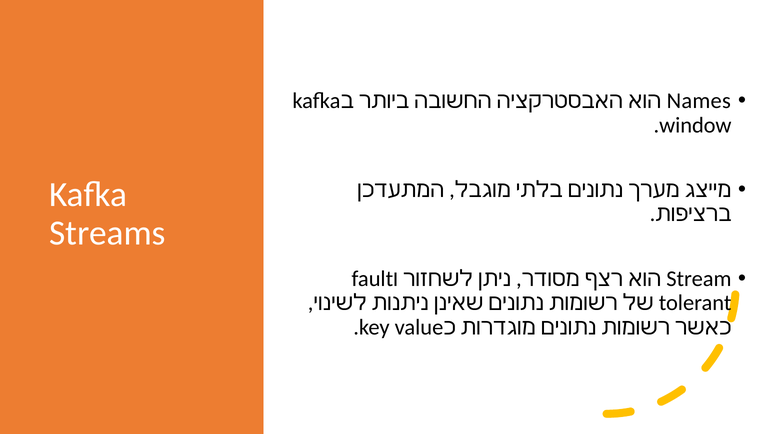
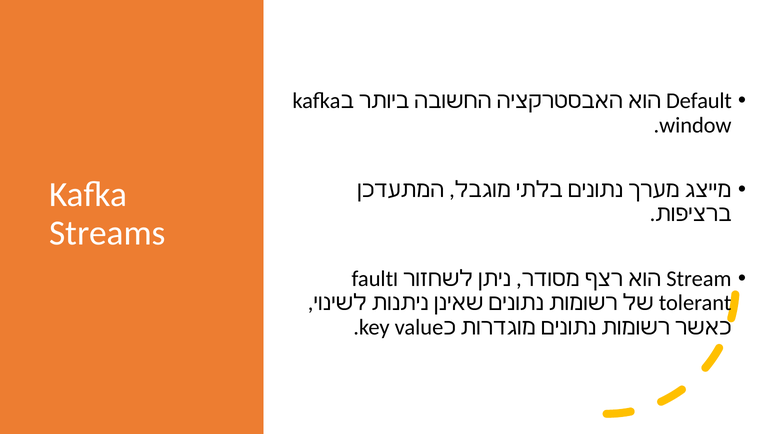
Names: Names -> Default
